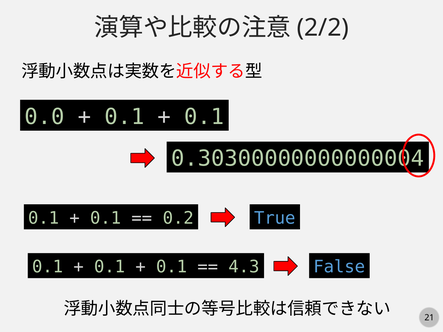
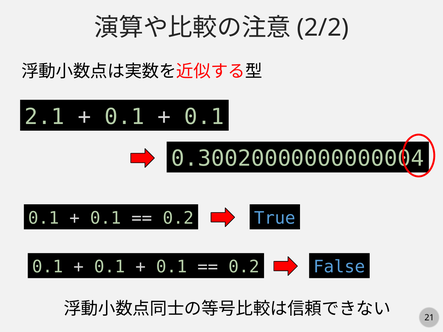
0.0: 0.0 -> 2.1
0.30300000000000004: 0.30300000000000004 -> 0.30020000000000004
4.3 at (244, 267): 4.3 -> 0.2
